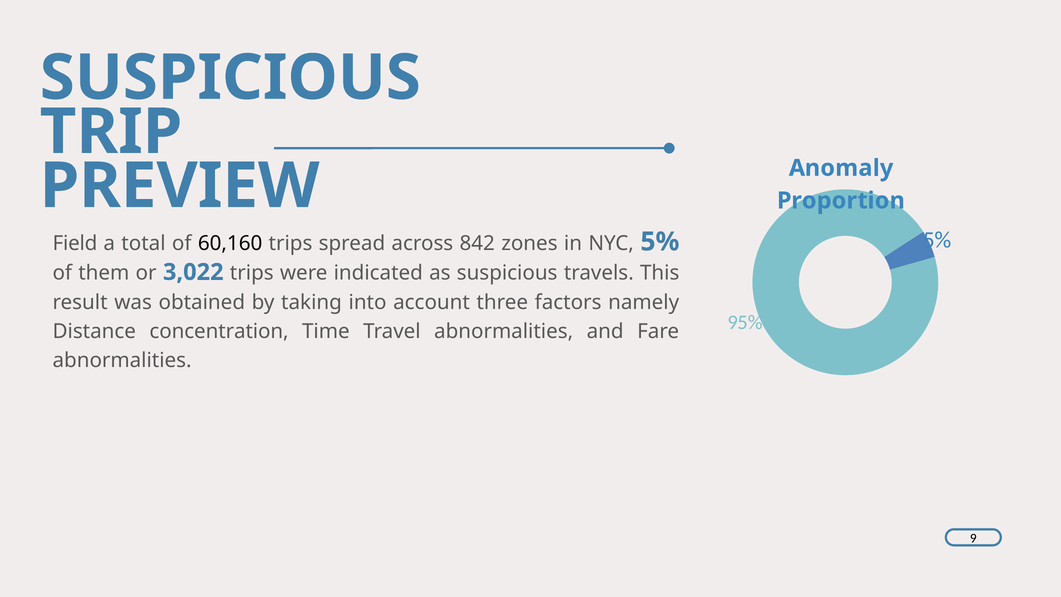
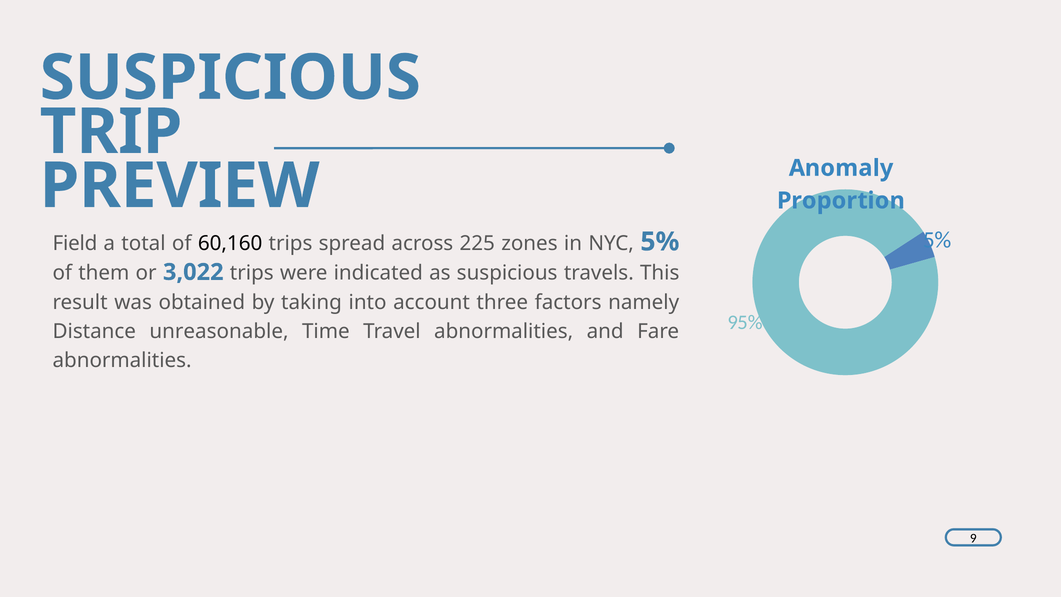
842: 842 -> 225
concentration: concentration -> unreasonable
